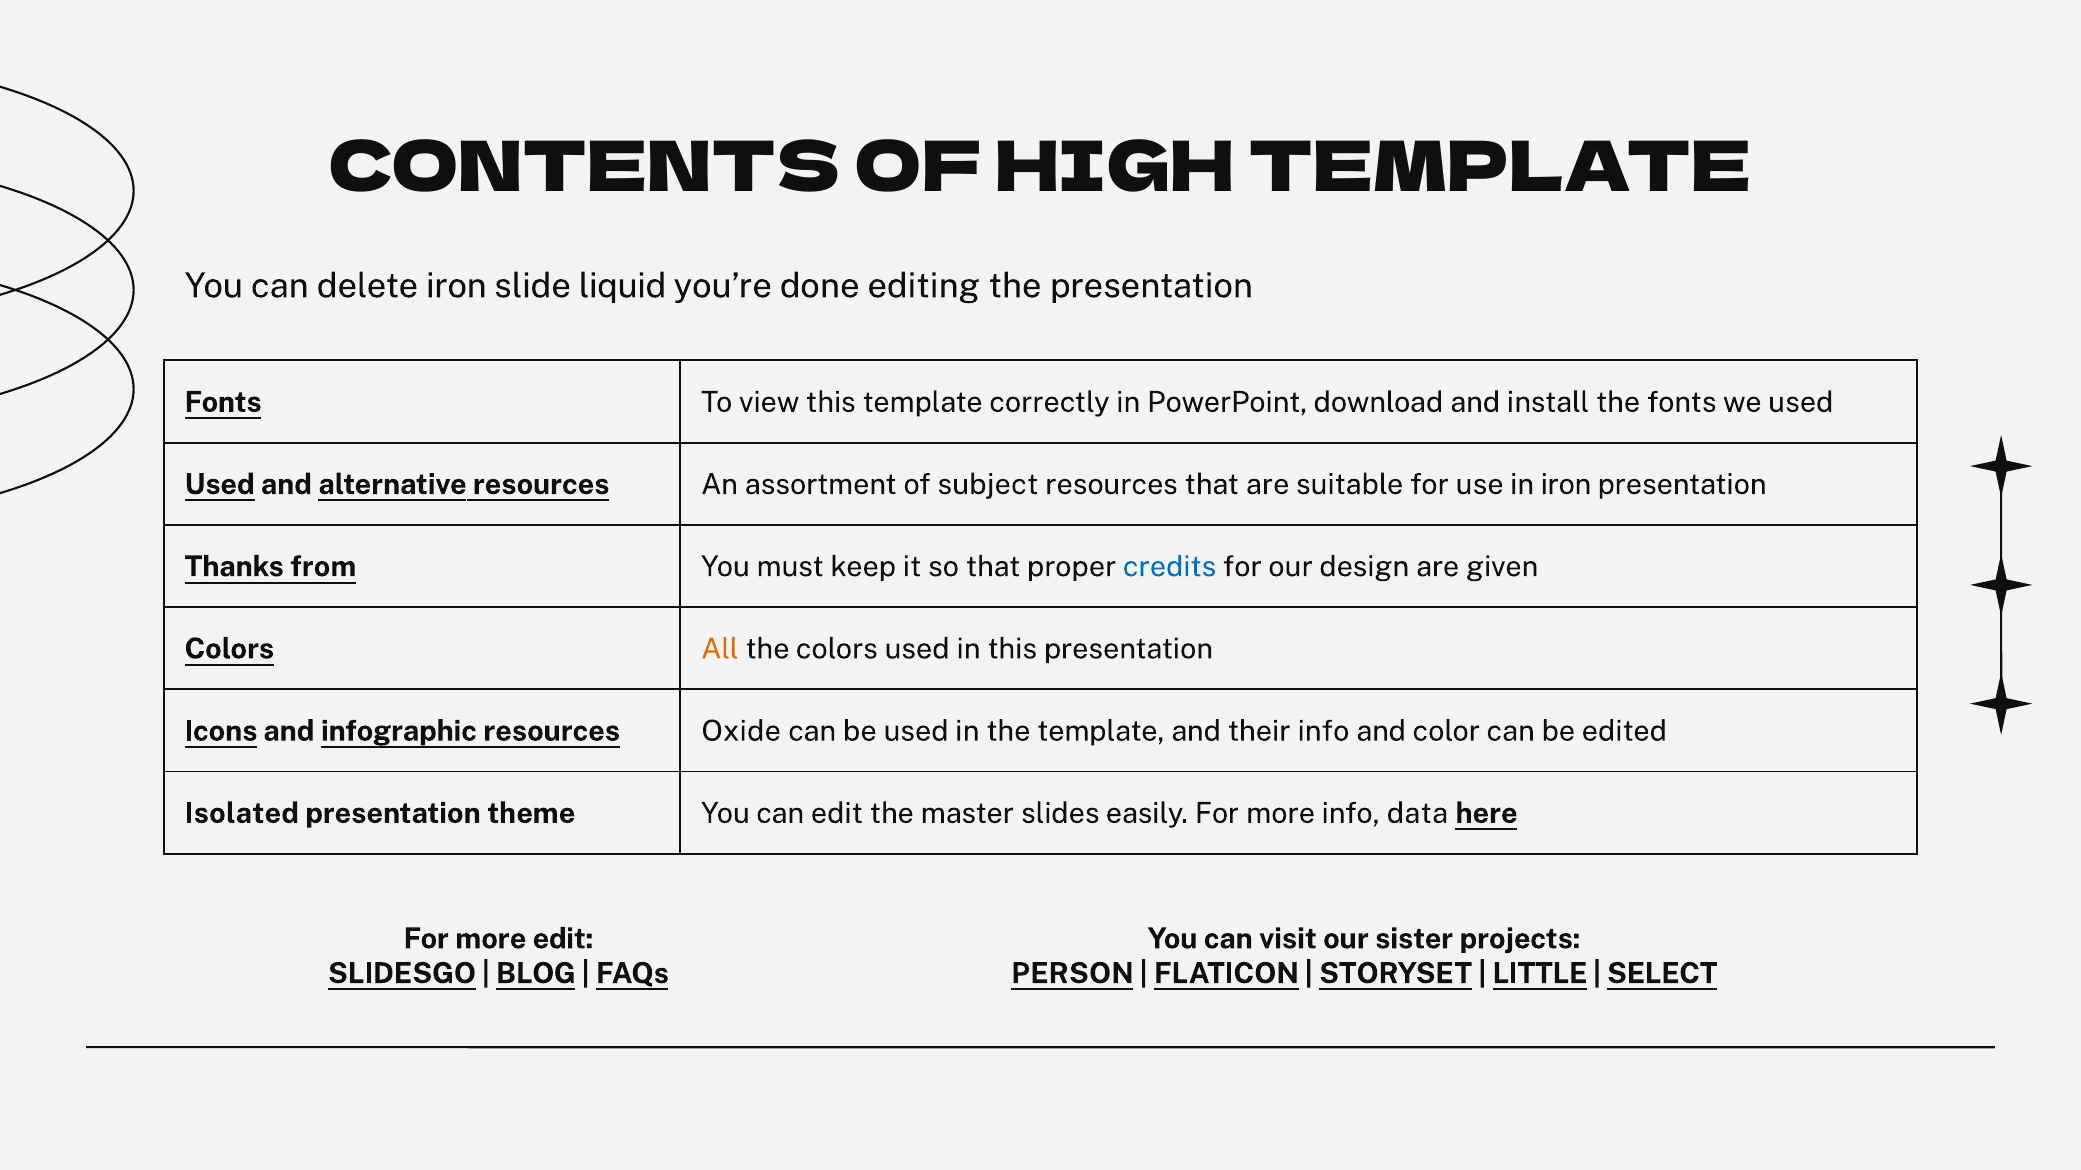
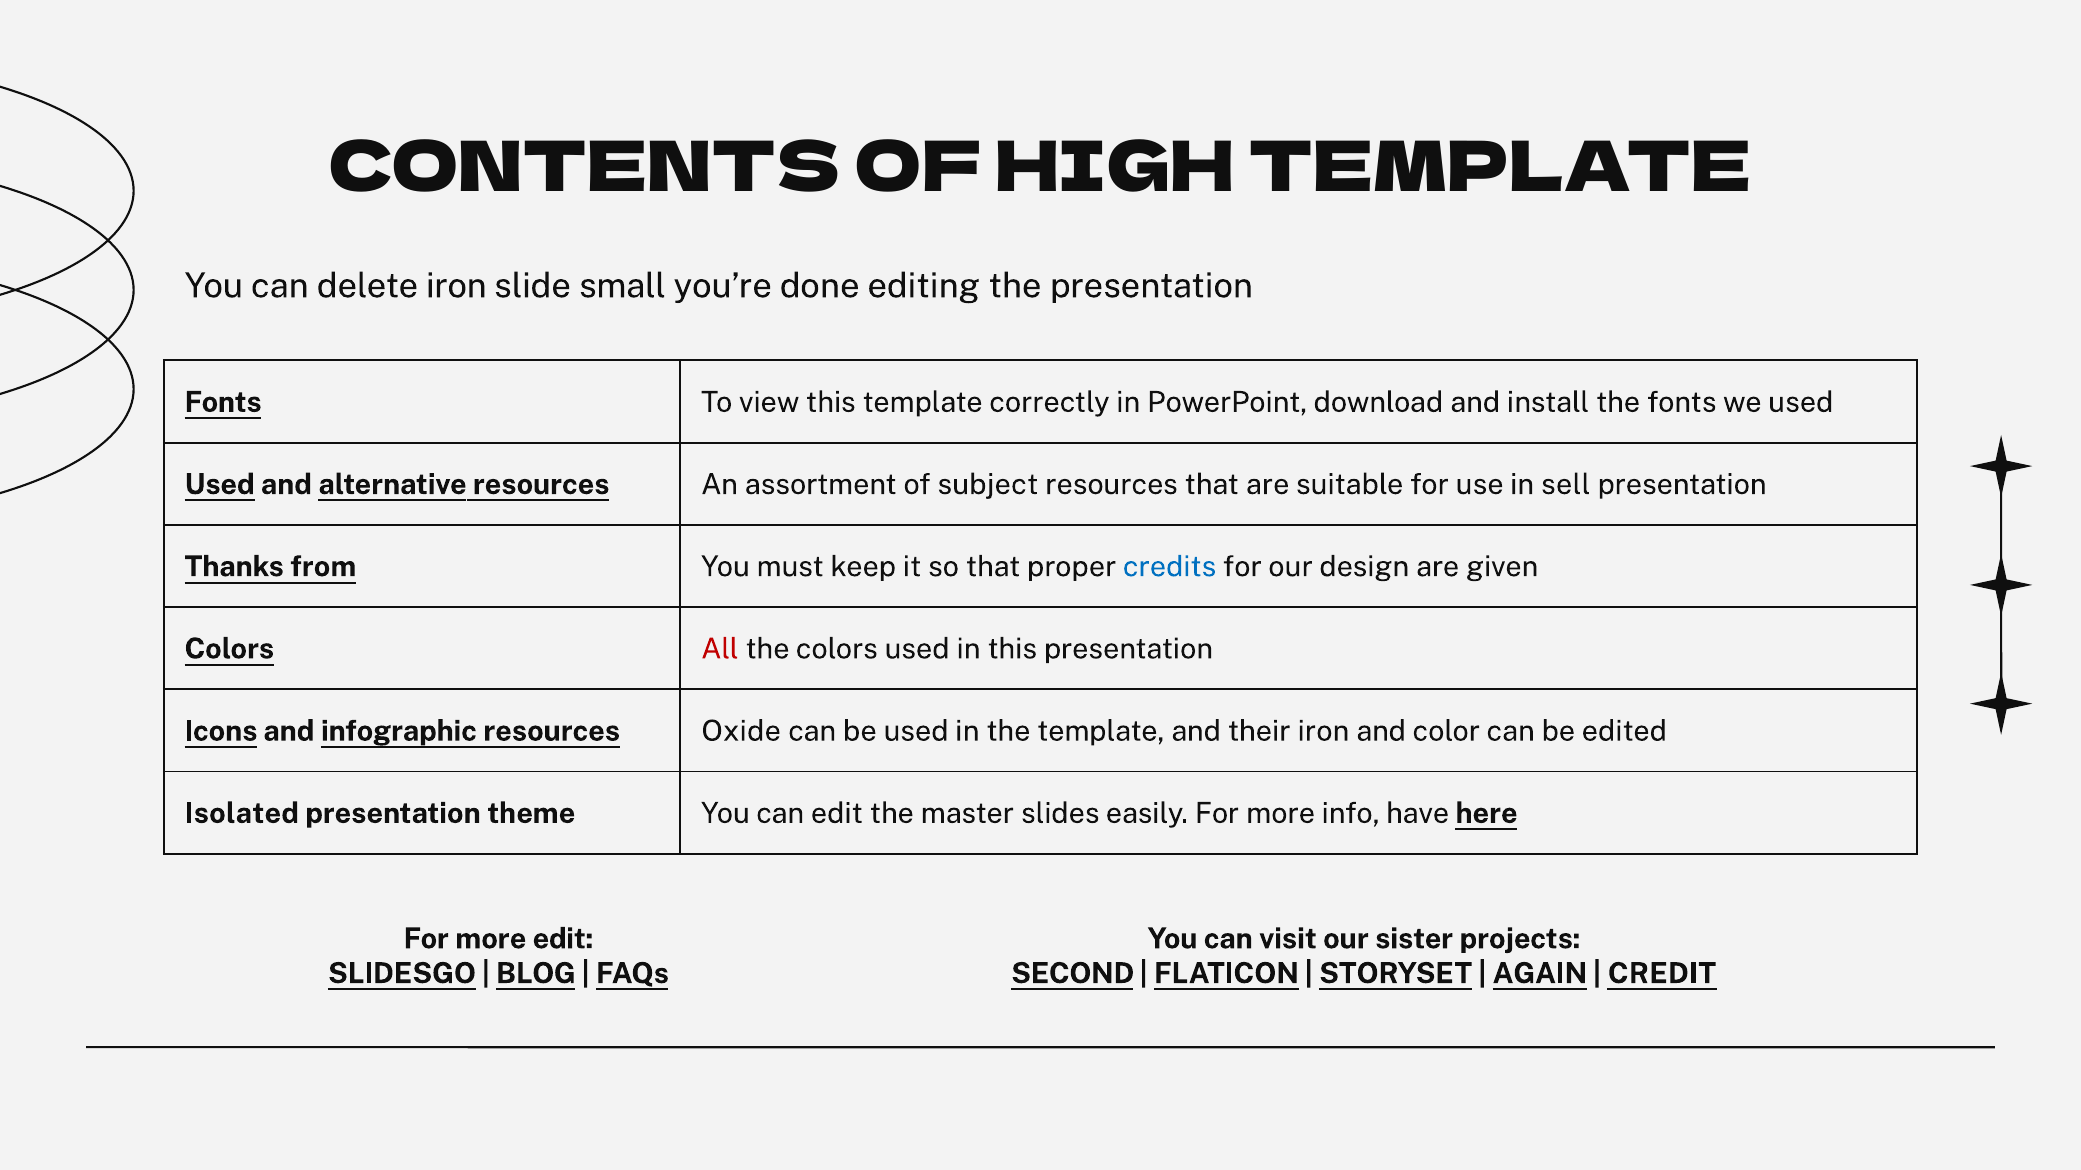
liquid: liquid -> small
in iron: iron -> sell
All colour: orange -> red
their info: info -> iron
data: data -> have
PERSON: PERSON -> SECOND
LITTLE: LITTLE -> AGAIN
SELECT: SELECT -> CREDIT
